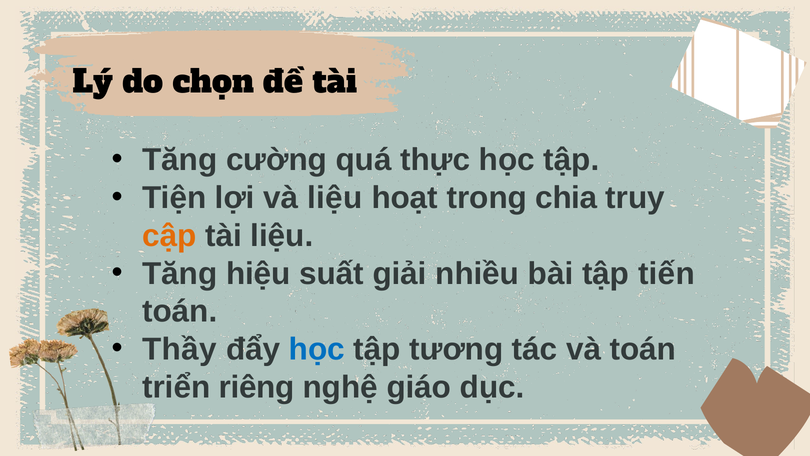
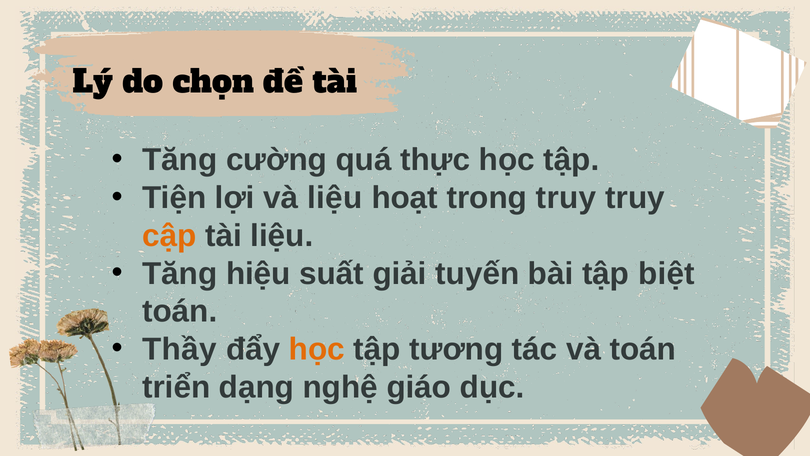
trong chia: chia -> truy
nhiều: nhiều -> tuyến
tiến: tiến -> biệt
học at (317, 349) colour: blue -> orange
riêng: riêng -> dạng
